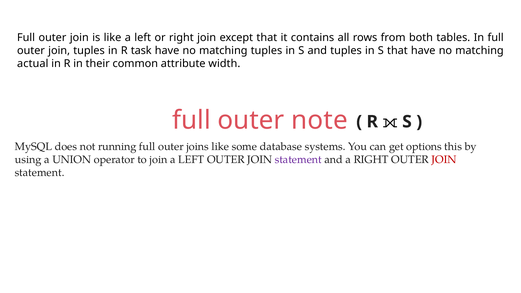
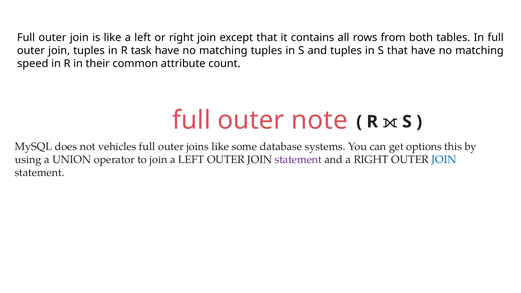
actual: actual -> speed
width: width -> count
running: running -> vehicles
JOIN at (444, 160) colour: red -> blue
